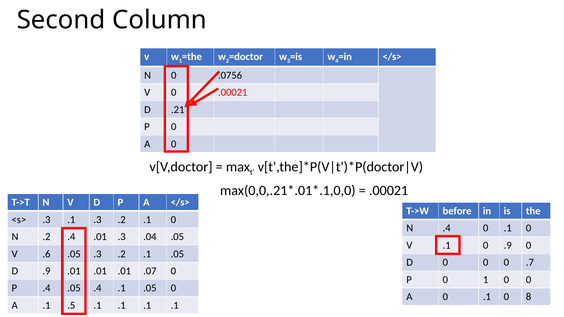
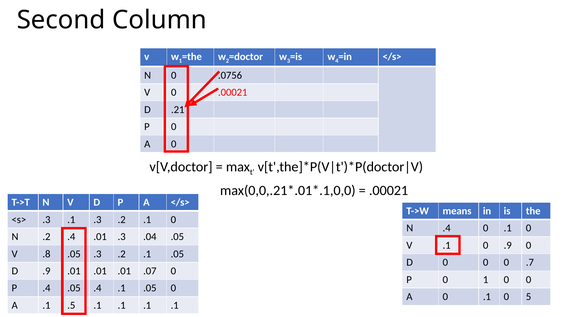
before: before -> means
.6: .6 -> .8
8: 8 -> 5
